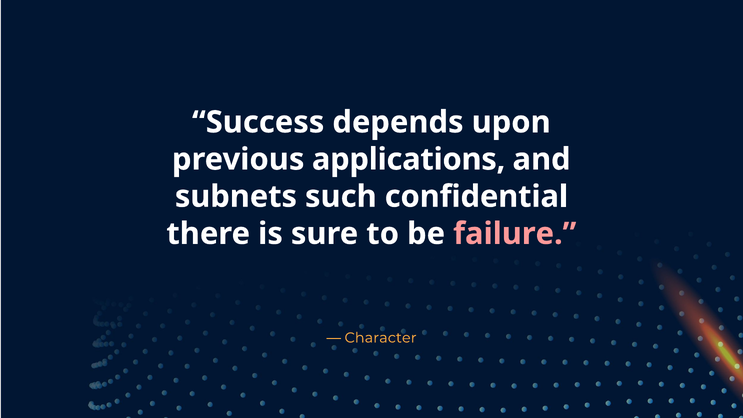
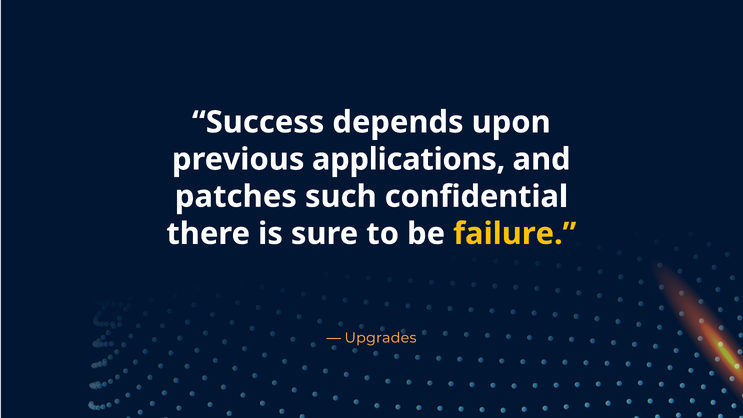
subnets: subnets -> patches
failure colour: pink -> yellow
Character: Character -> Upgrades
